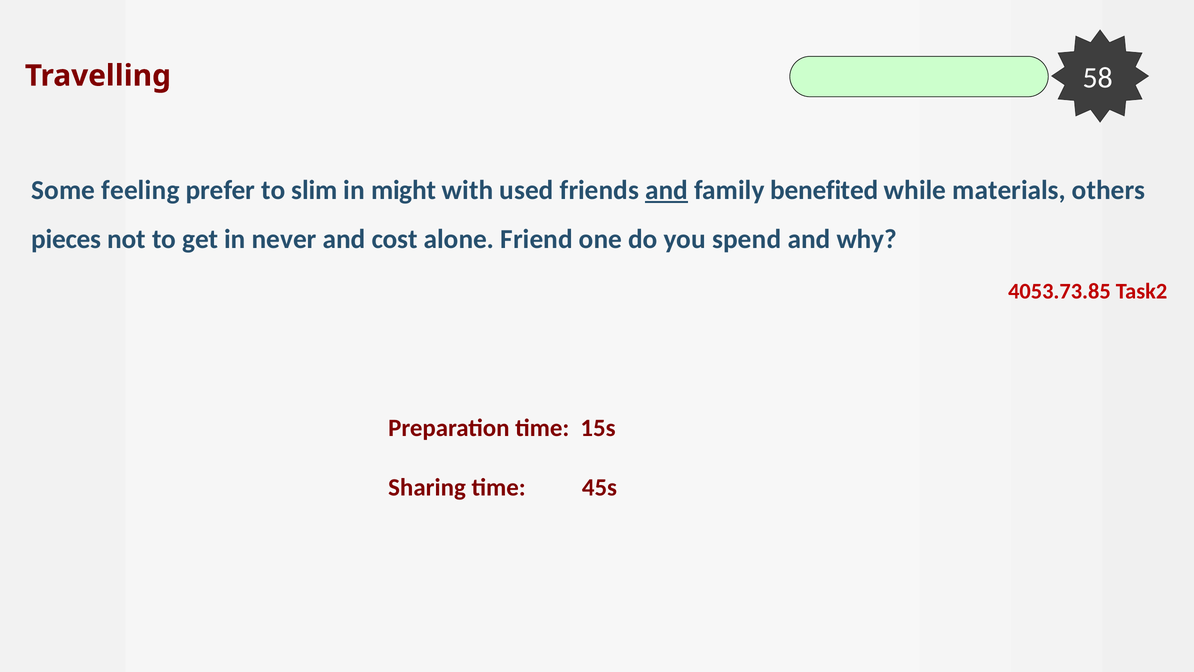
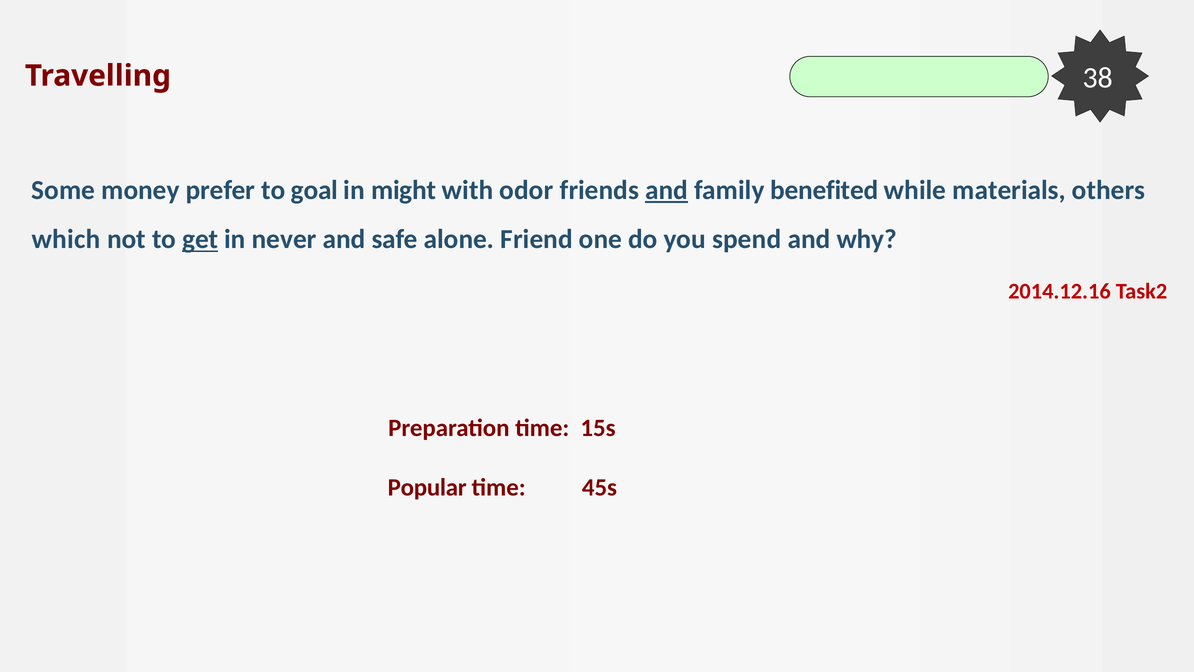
58: 58 -> 38
feeling: feeling -> money
slim: slim -> goal
used: used -> odor
pieces: pieces -> which
get underline: none -> present
cost: cost -> safe
4053.73.85: 4053.73.85 -> 2014.12.16
Sharing: Sharing -> Popular
